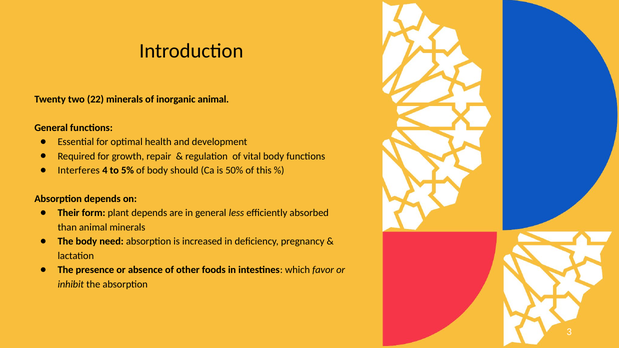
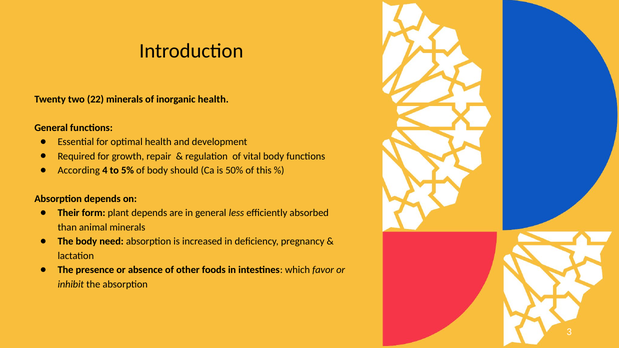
inorganic animal: animal -> health
Interferes: Interferes -> According
